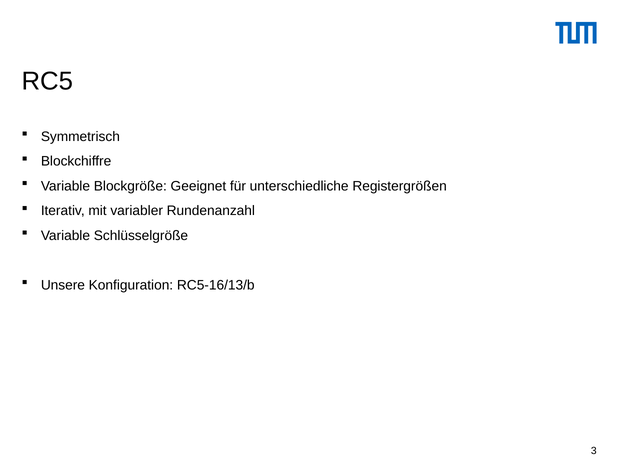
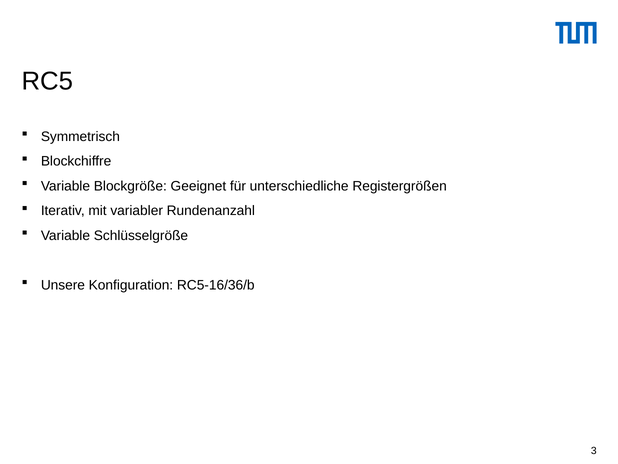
RC5-16/13/b: RC5-16/13/b -> RC5-16/36/b
